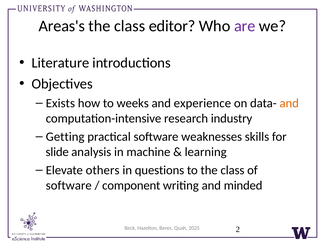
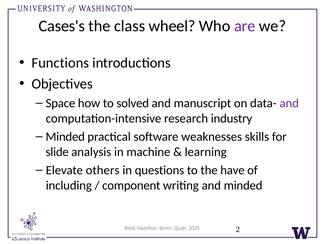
Areas's: Areas's -> Cases's
editor: editor -> wheel
Literature: Literature -> Functions
Exists: Exists -> Space
weeks: weeks -> solved
experience: experience -> manuscript
and at (289, 103) colour: orange -> purple
Getting at (65, 137): Getting -> Minded
to the class: class -> have
software at (69, 185): software -> including
